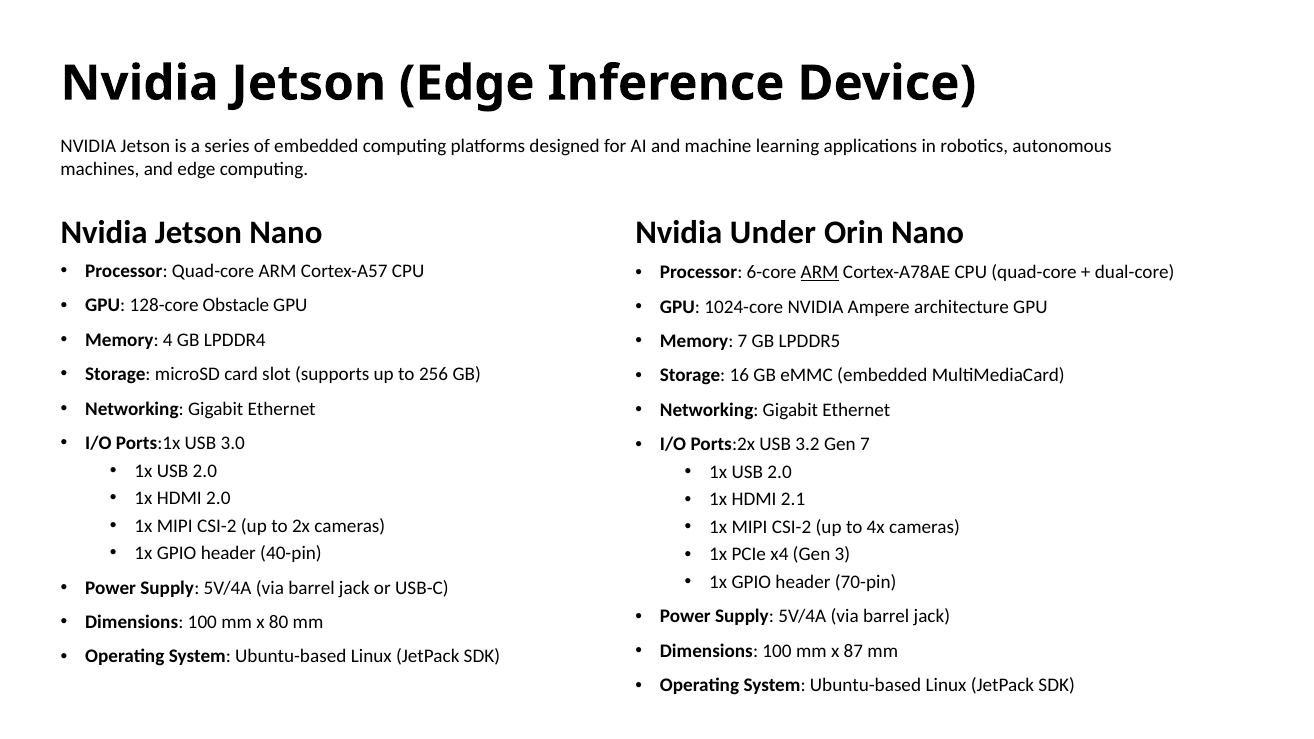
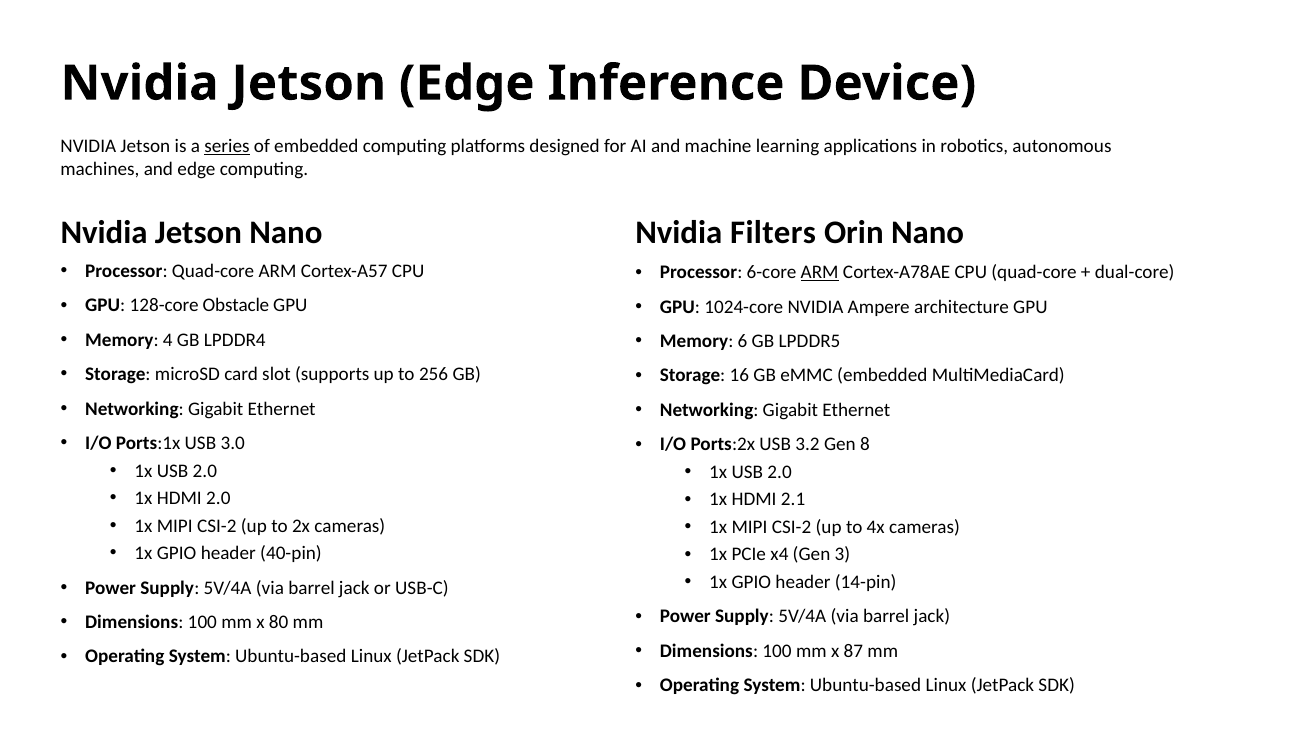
series underline: none -> present
Under: Under -> Filters
Memory 7: 7 -> 6
Gen 7: 7 -> 8
70-pin: 70-pin -> 14-pin
